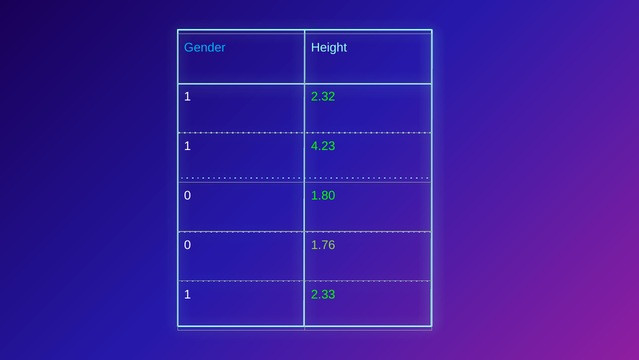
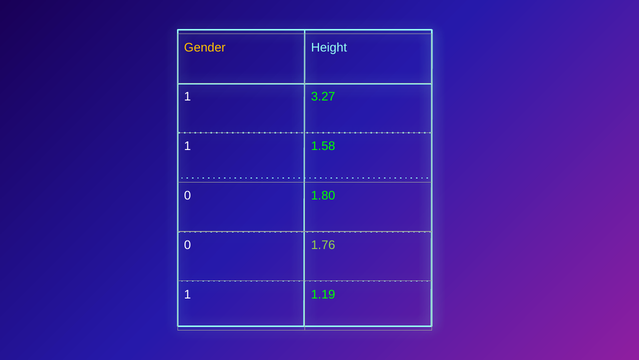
Gender colour: light blue -> yellow
2.32: 2.32 -> 3.27
4.23: 4.23 -> 1.58
2.33: 2.33 -> 1.19
